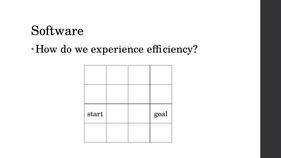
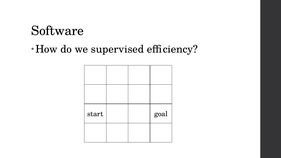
experience: experience -> supervised
